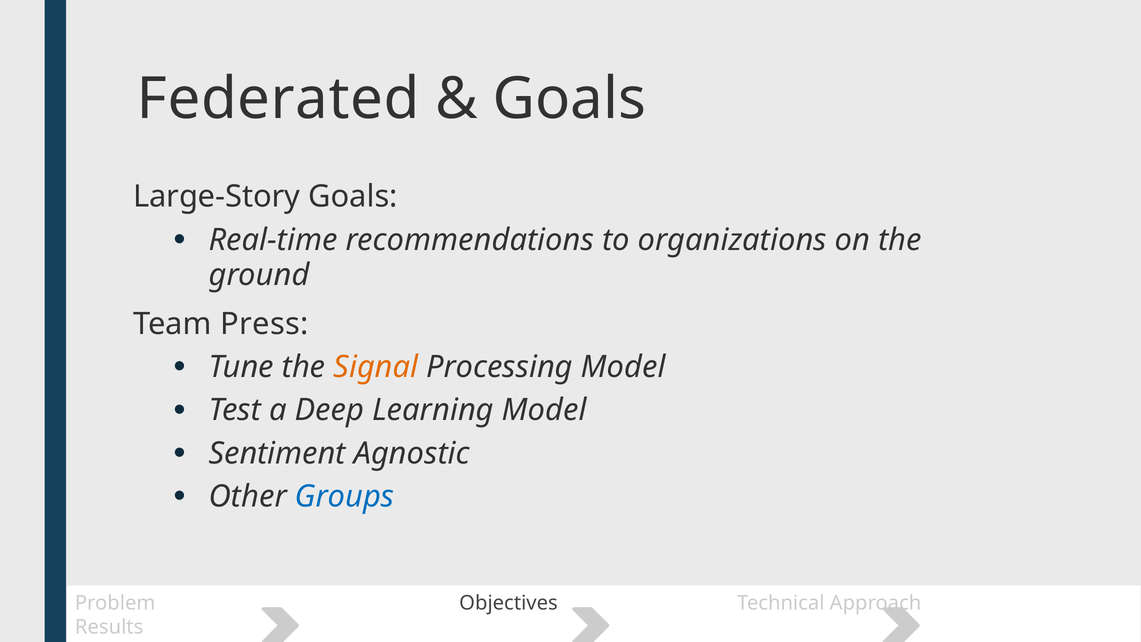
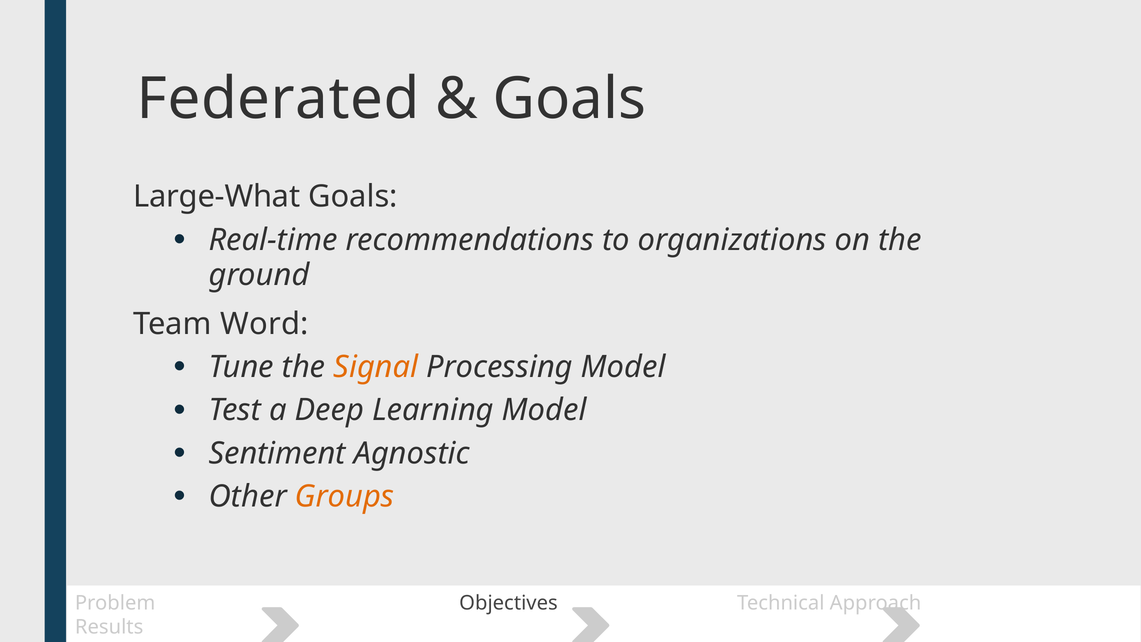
Large-Story: Large-Story -> Large-What
Press: Press -> Word
Groups colour: blue -> orange
